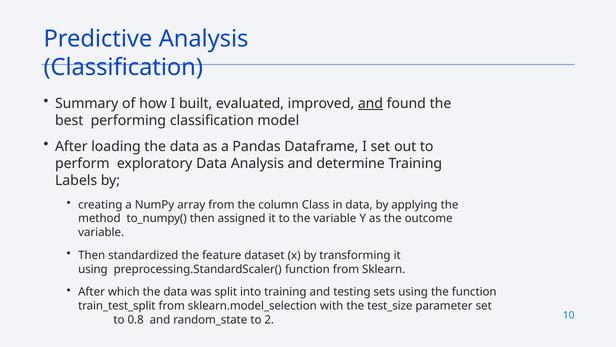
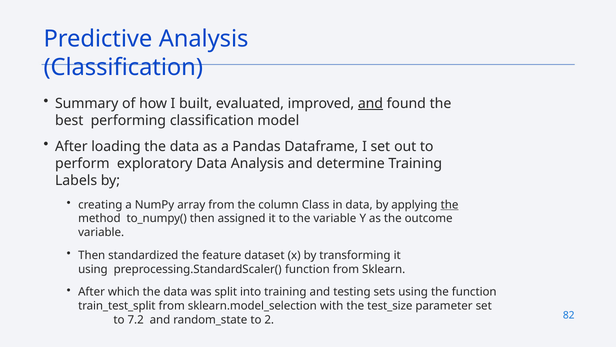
the at (450, 204) underline: none -> present
0.8: 0.8 -> 7.2
10: 10 -> 82
